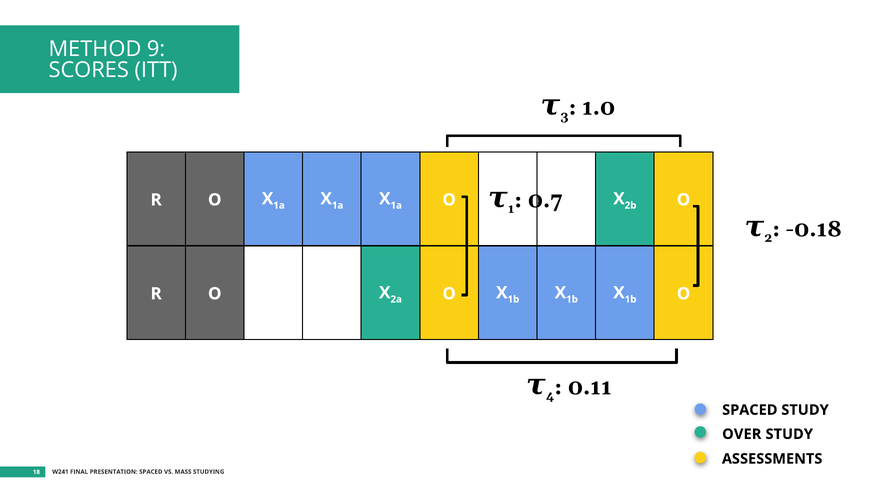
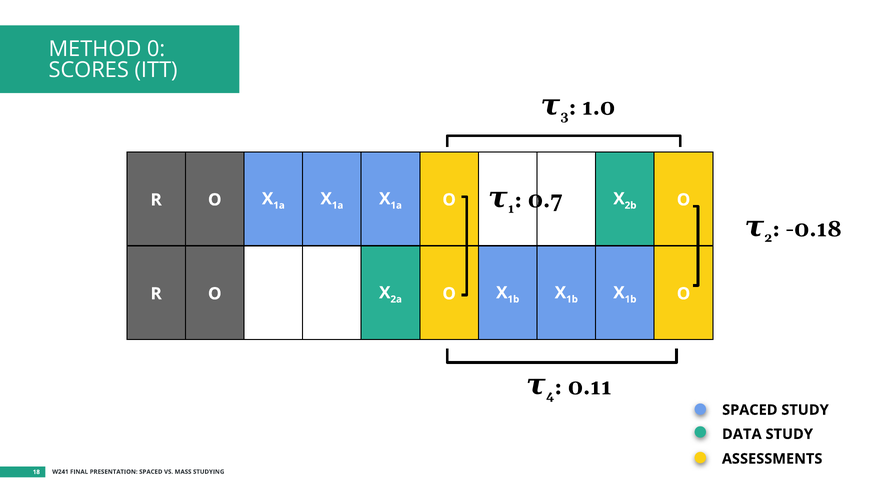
9: 9 -> 0
OVER: OVER -> DATA
